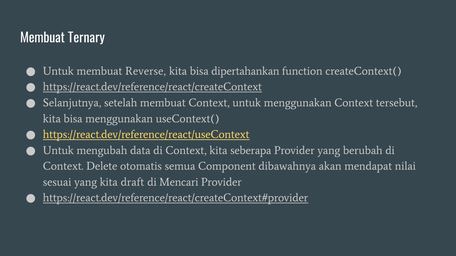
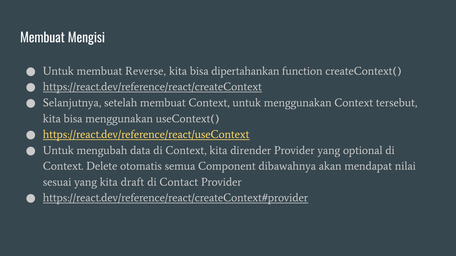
Ternary: Ternary -> Mengisi
seberapa: seberapa -> dirender
berubah: berubah -> optional
Mencari: Mencari -> Contact
